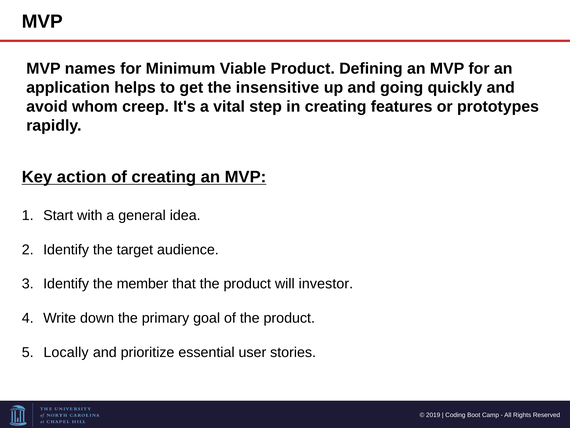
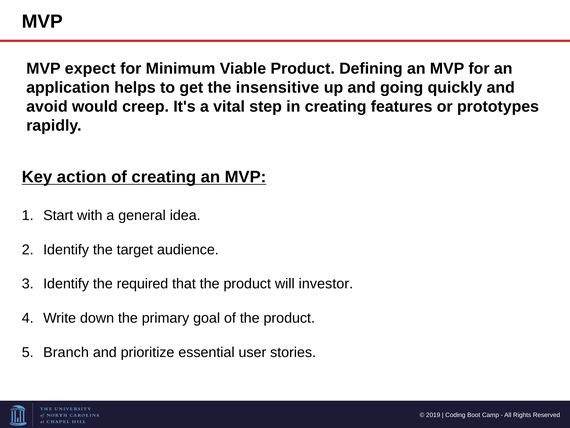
names: names -> expect
whom: whom -> would
member: member -> required
Locally: Locally -> Branch
